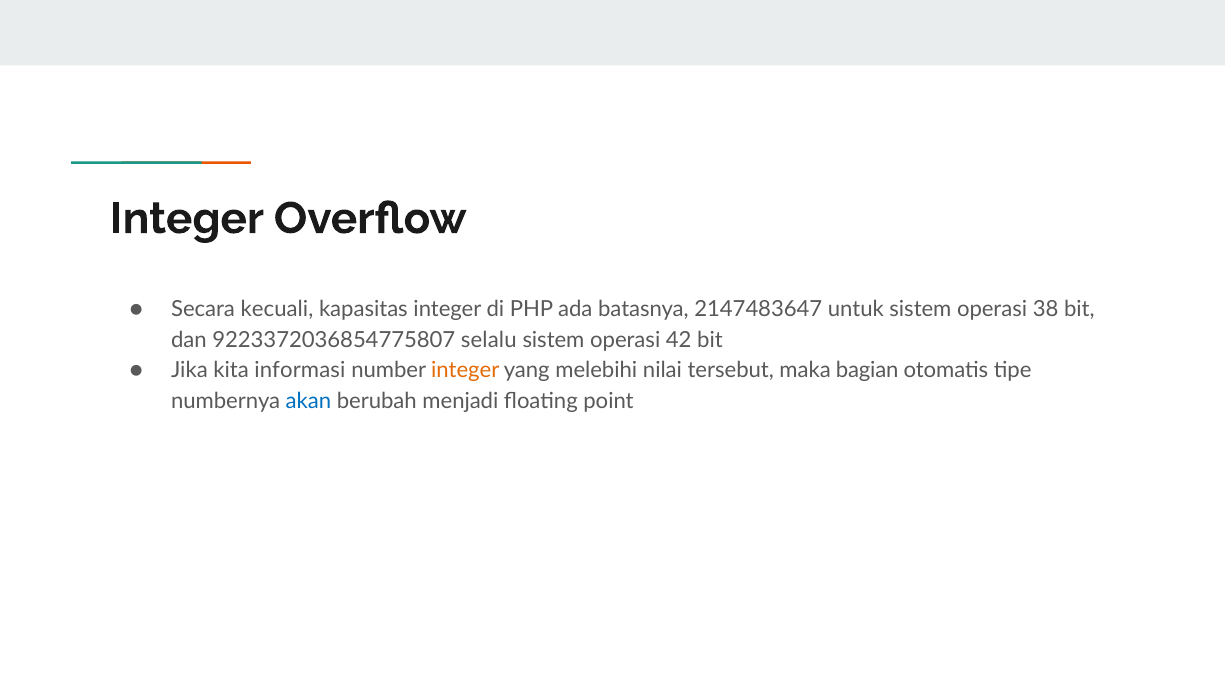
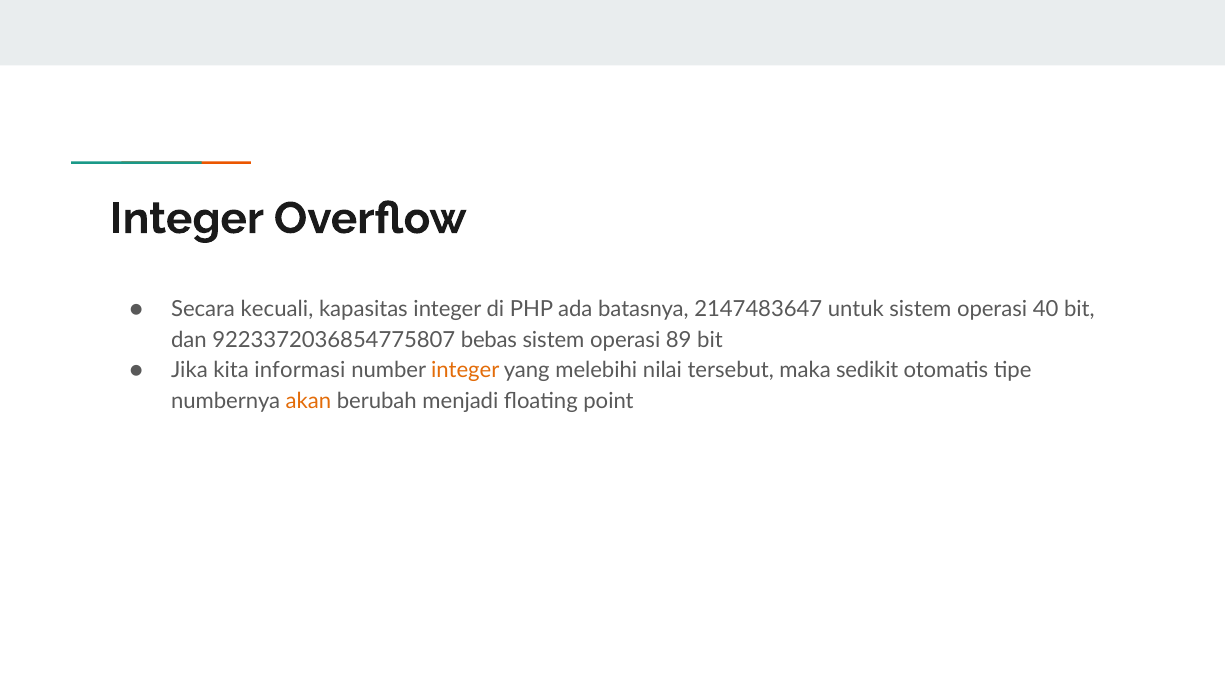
38: 38 -> 40
selalu: selalu -> bebas
42: 42 -> 89
bagian: bagian -> sedikit
akan colour: blue -> orange
